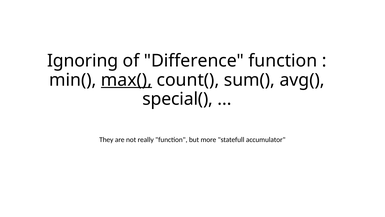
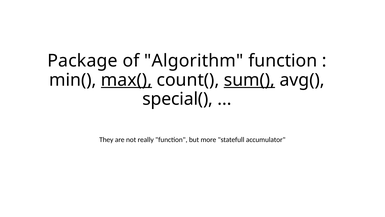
Ignoring: Ignoring -> Package
Difference: Difference -> Algorithm
sum( underline: none -> present
